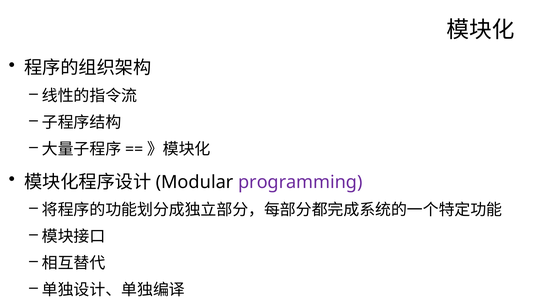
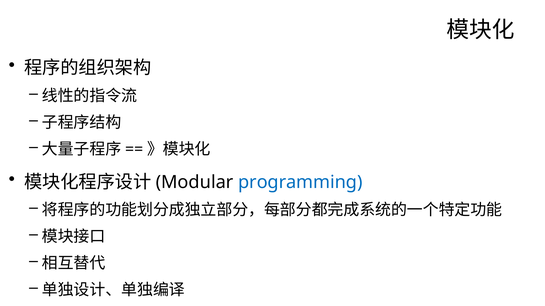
programming colour: purple -> blue
